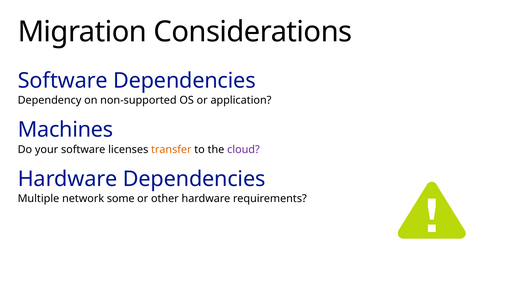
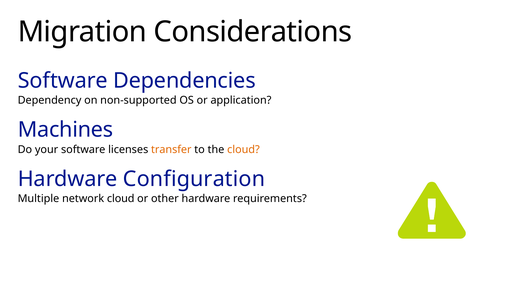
cloud at (243, 150) colour: purple -> orange
Hardware Dependencies: Dependencies -> Configuration
network some: some -> cloud
